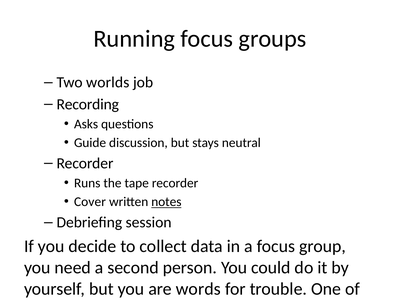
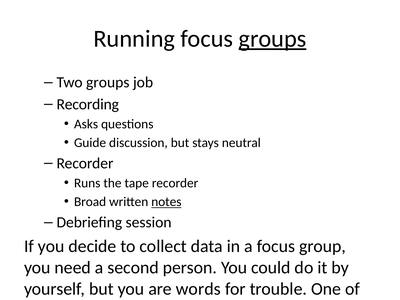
groups at (272, 39) underline: none -> present
Two worlds: worlds -> groups
Cover: Cover -> Broad
